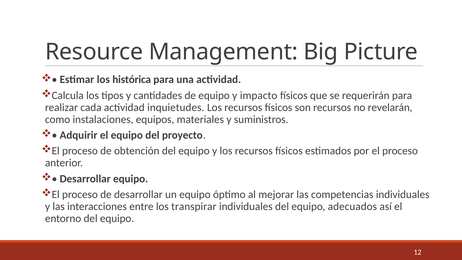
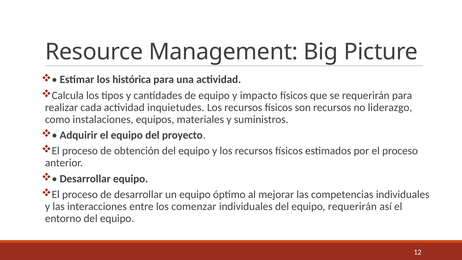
revelarán: revelarán -> liderazgo
transpirar: transpirar -> comenzar
equipo adecuados: adecuados -> requerirán
